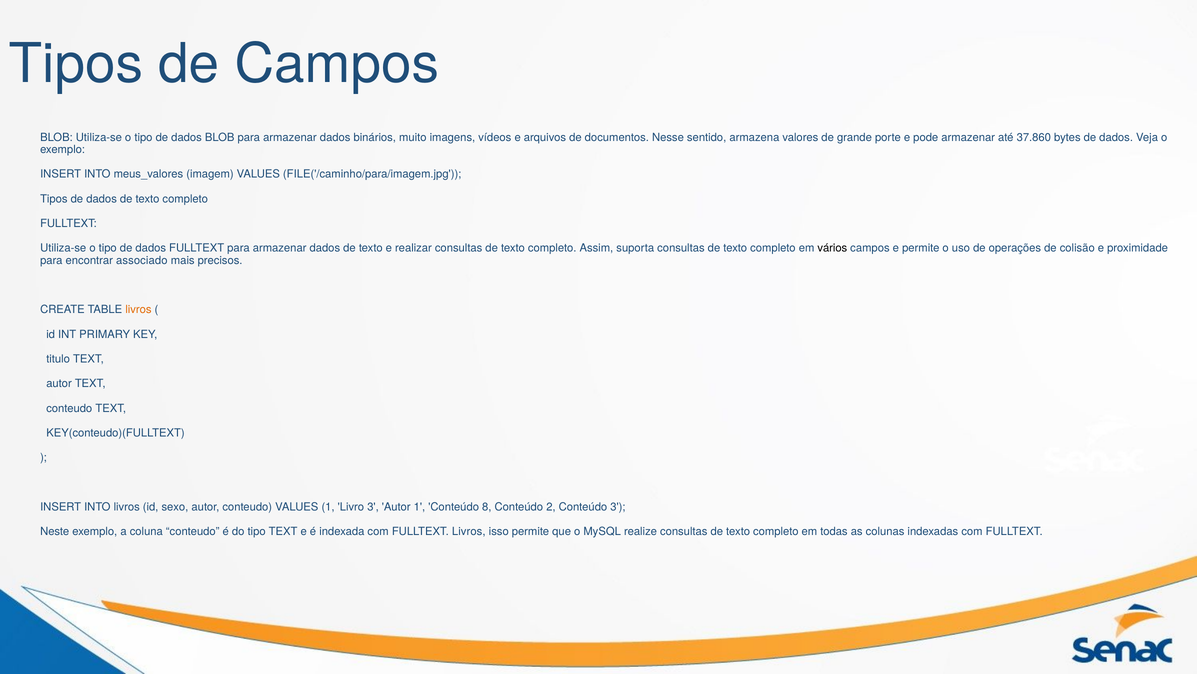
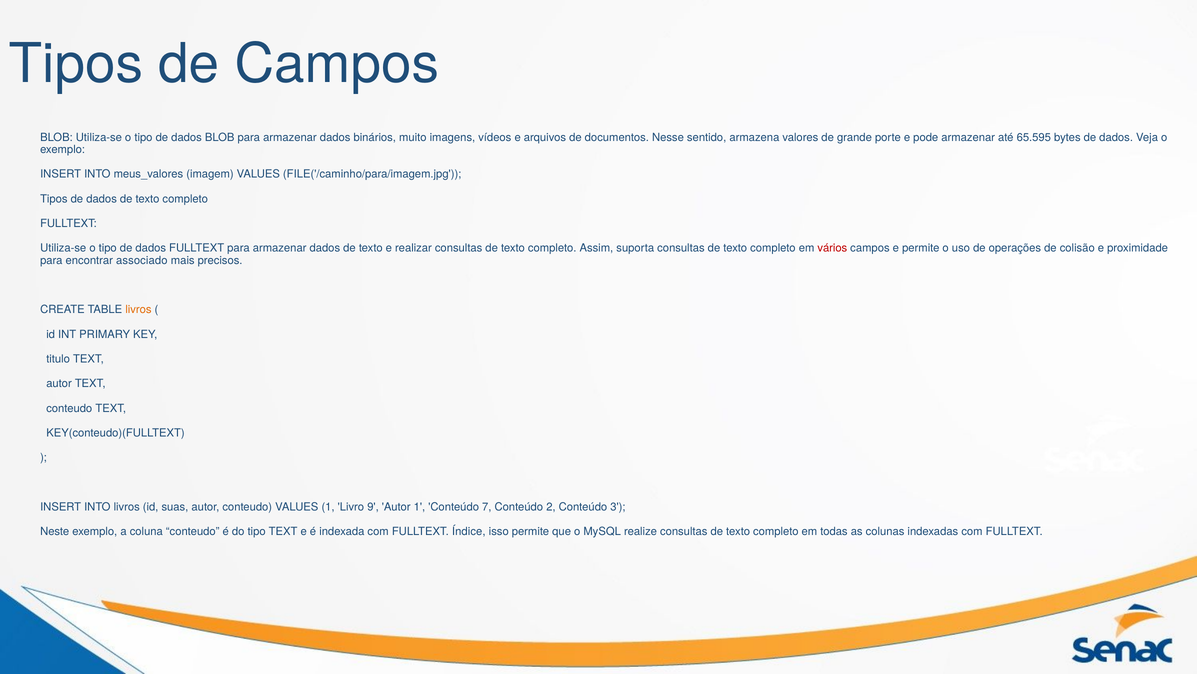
37.860: 37.860 -> 65.595
vários colour: black -> red
sexo: sexo -> suas
Livro 3: 3 -> 9
8: 8 -> 7
FULLTEXT Livros: Livros -> Índice
